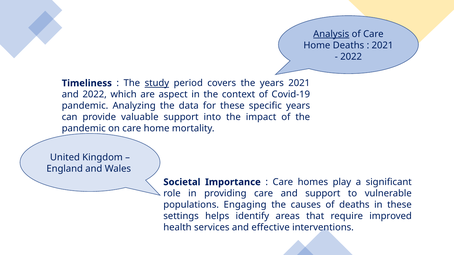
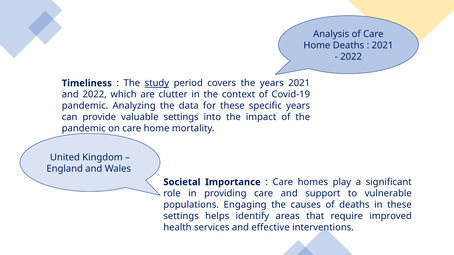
Analysis underline: present -> none
aspect: aspect -> clutter
valuable support: support -> settings
